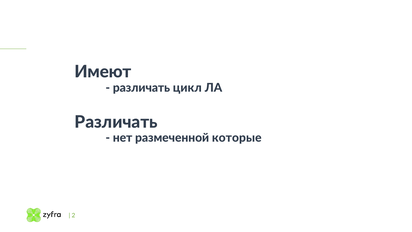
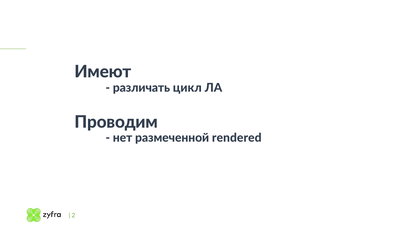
Различать at (116, 122): Различать -> Проводим
которые: которые -> rendered
